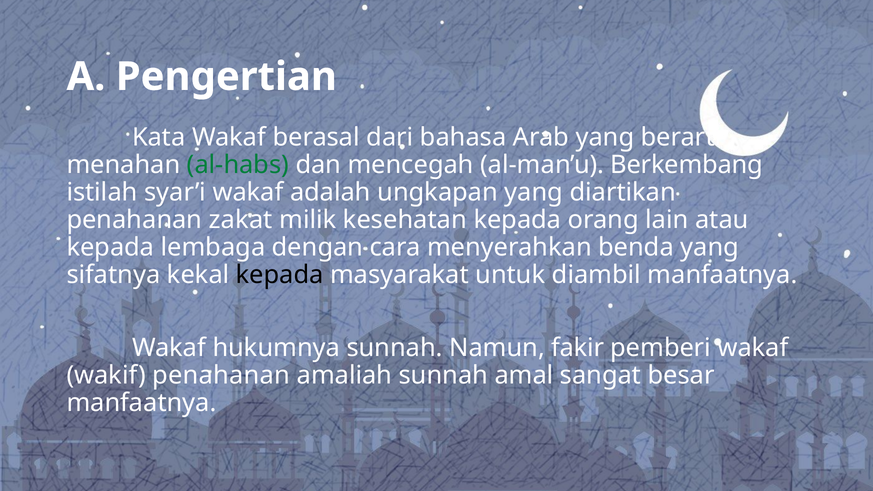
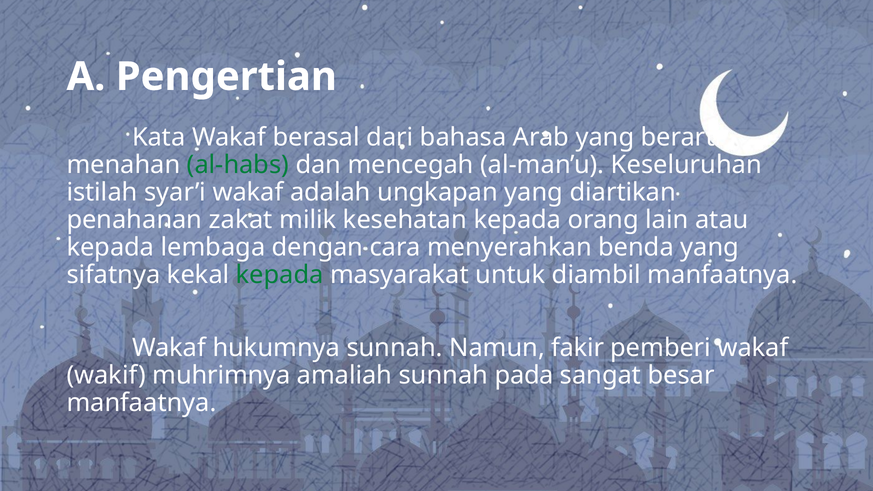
Berkembang: Berkembang -> Keseluruhan
kepada at (280, 275) colour: black -> green
wakif penahanan: penahanan -> muhrimnya
amal: amal -> pada
